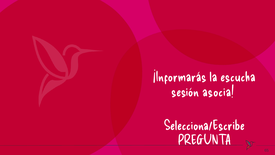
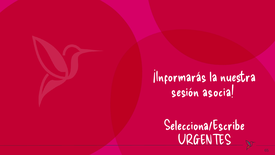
escucha: escucha -> nuestra
PREGUNTA: PREGUNTA -> URGENTES
